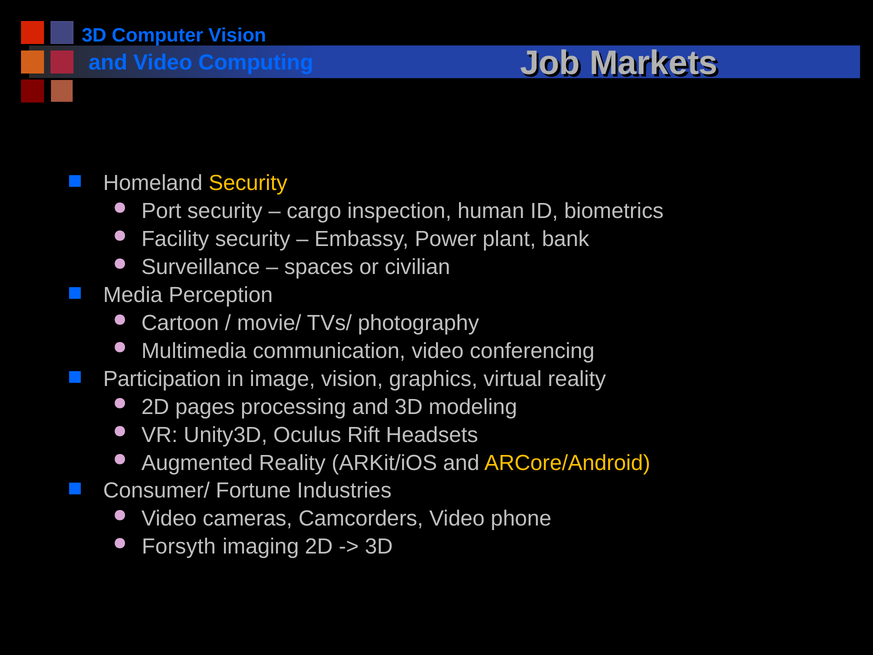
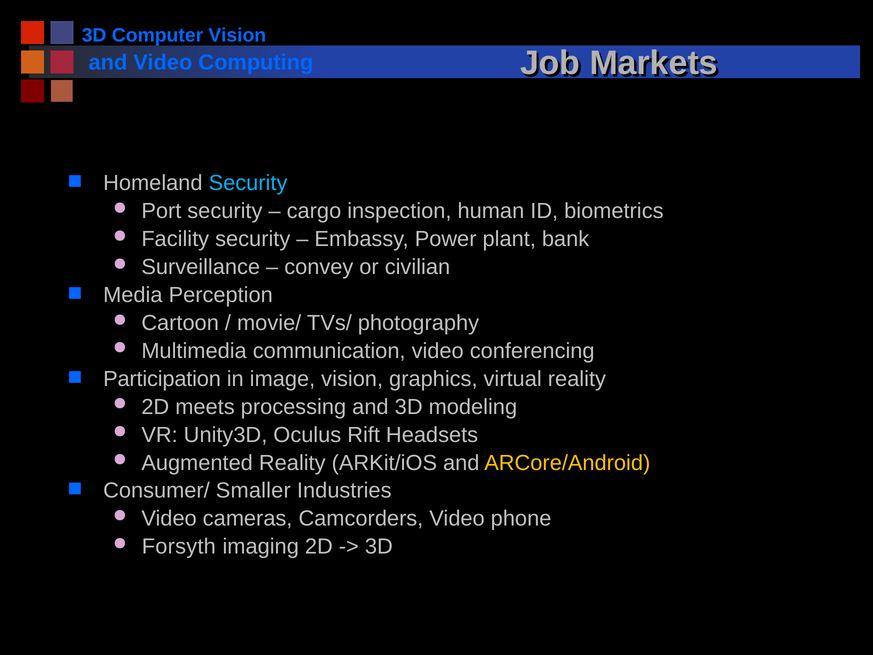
Security at (248, 183) colour: yellow -> light blue
spaces: spaces -> convey
pages: pages -> meets
Fortune: Fortune -> Smaller
